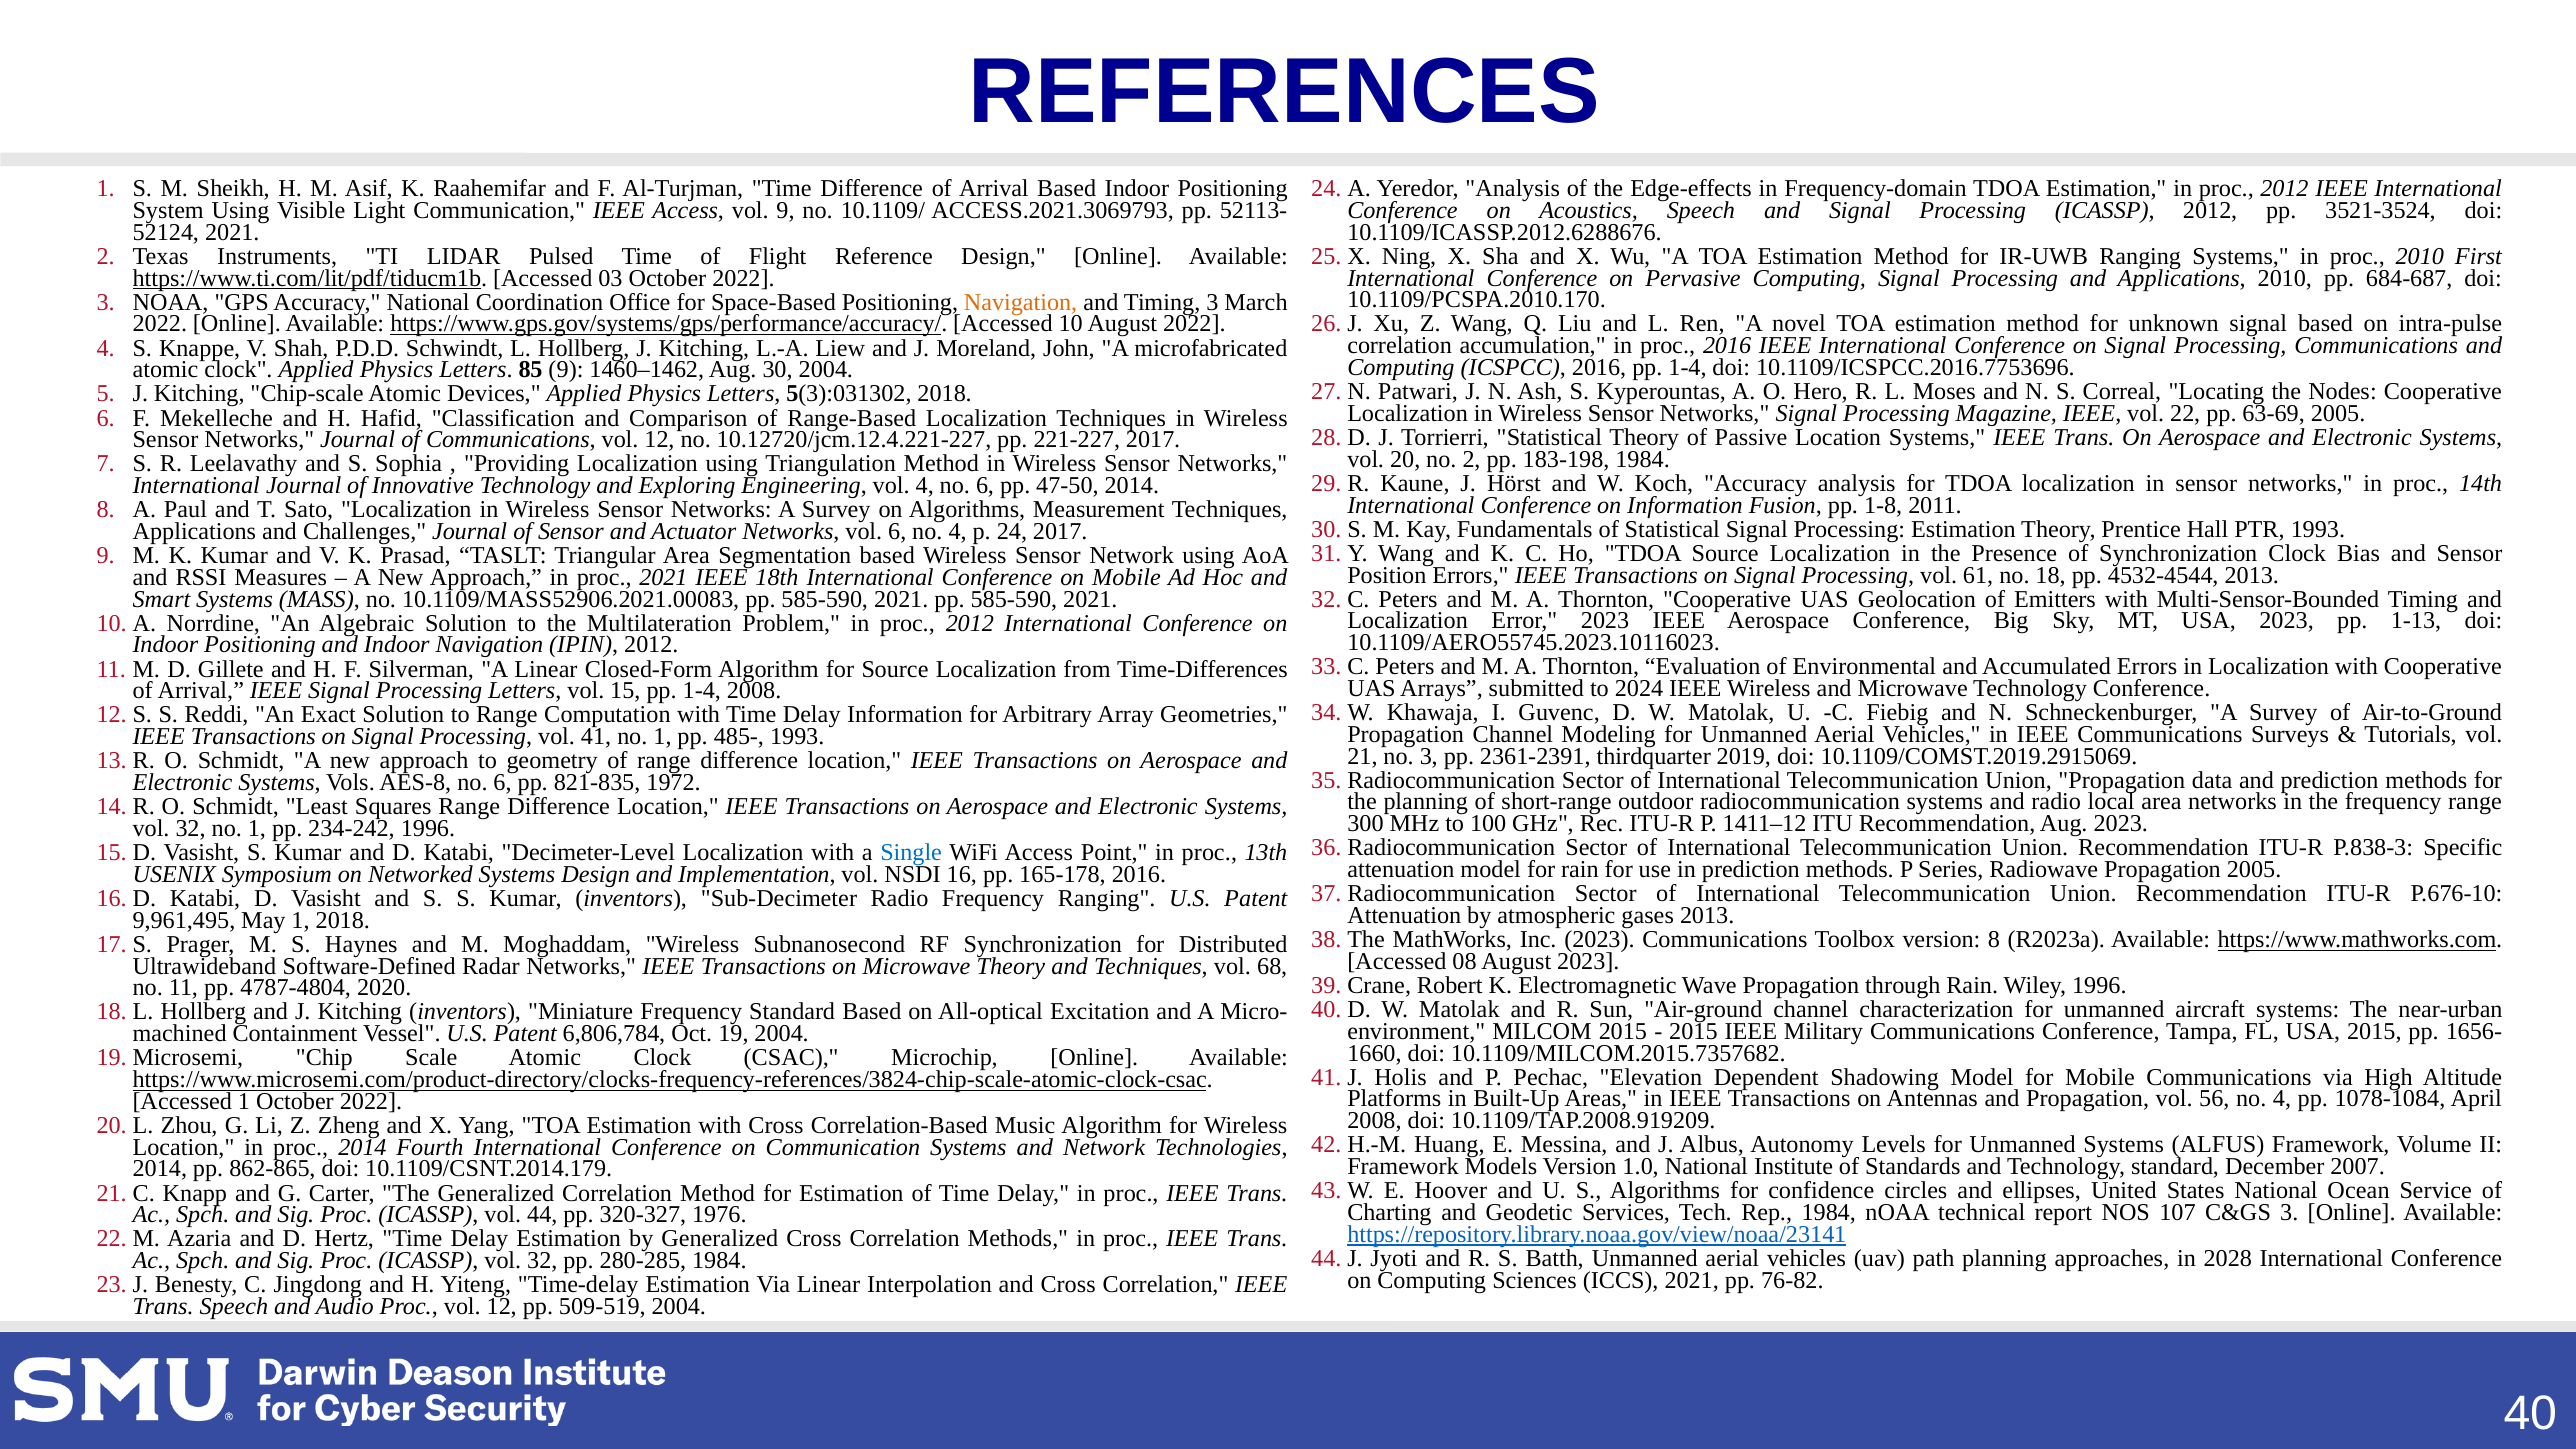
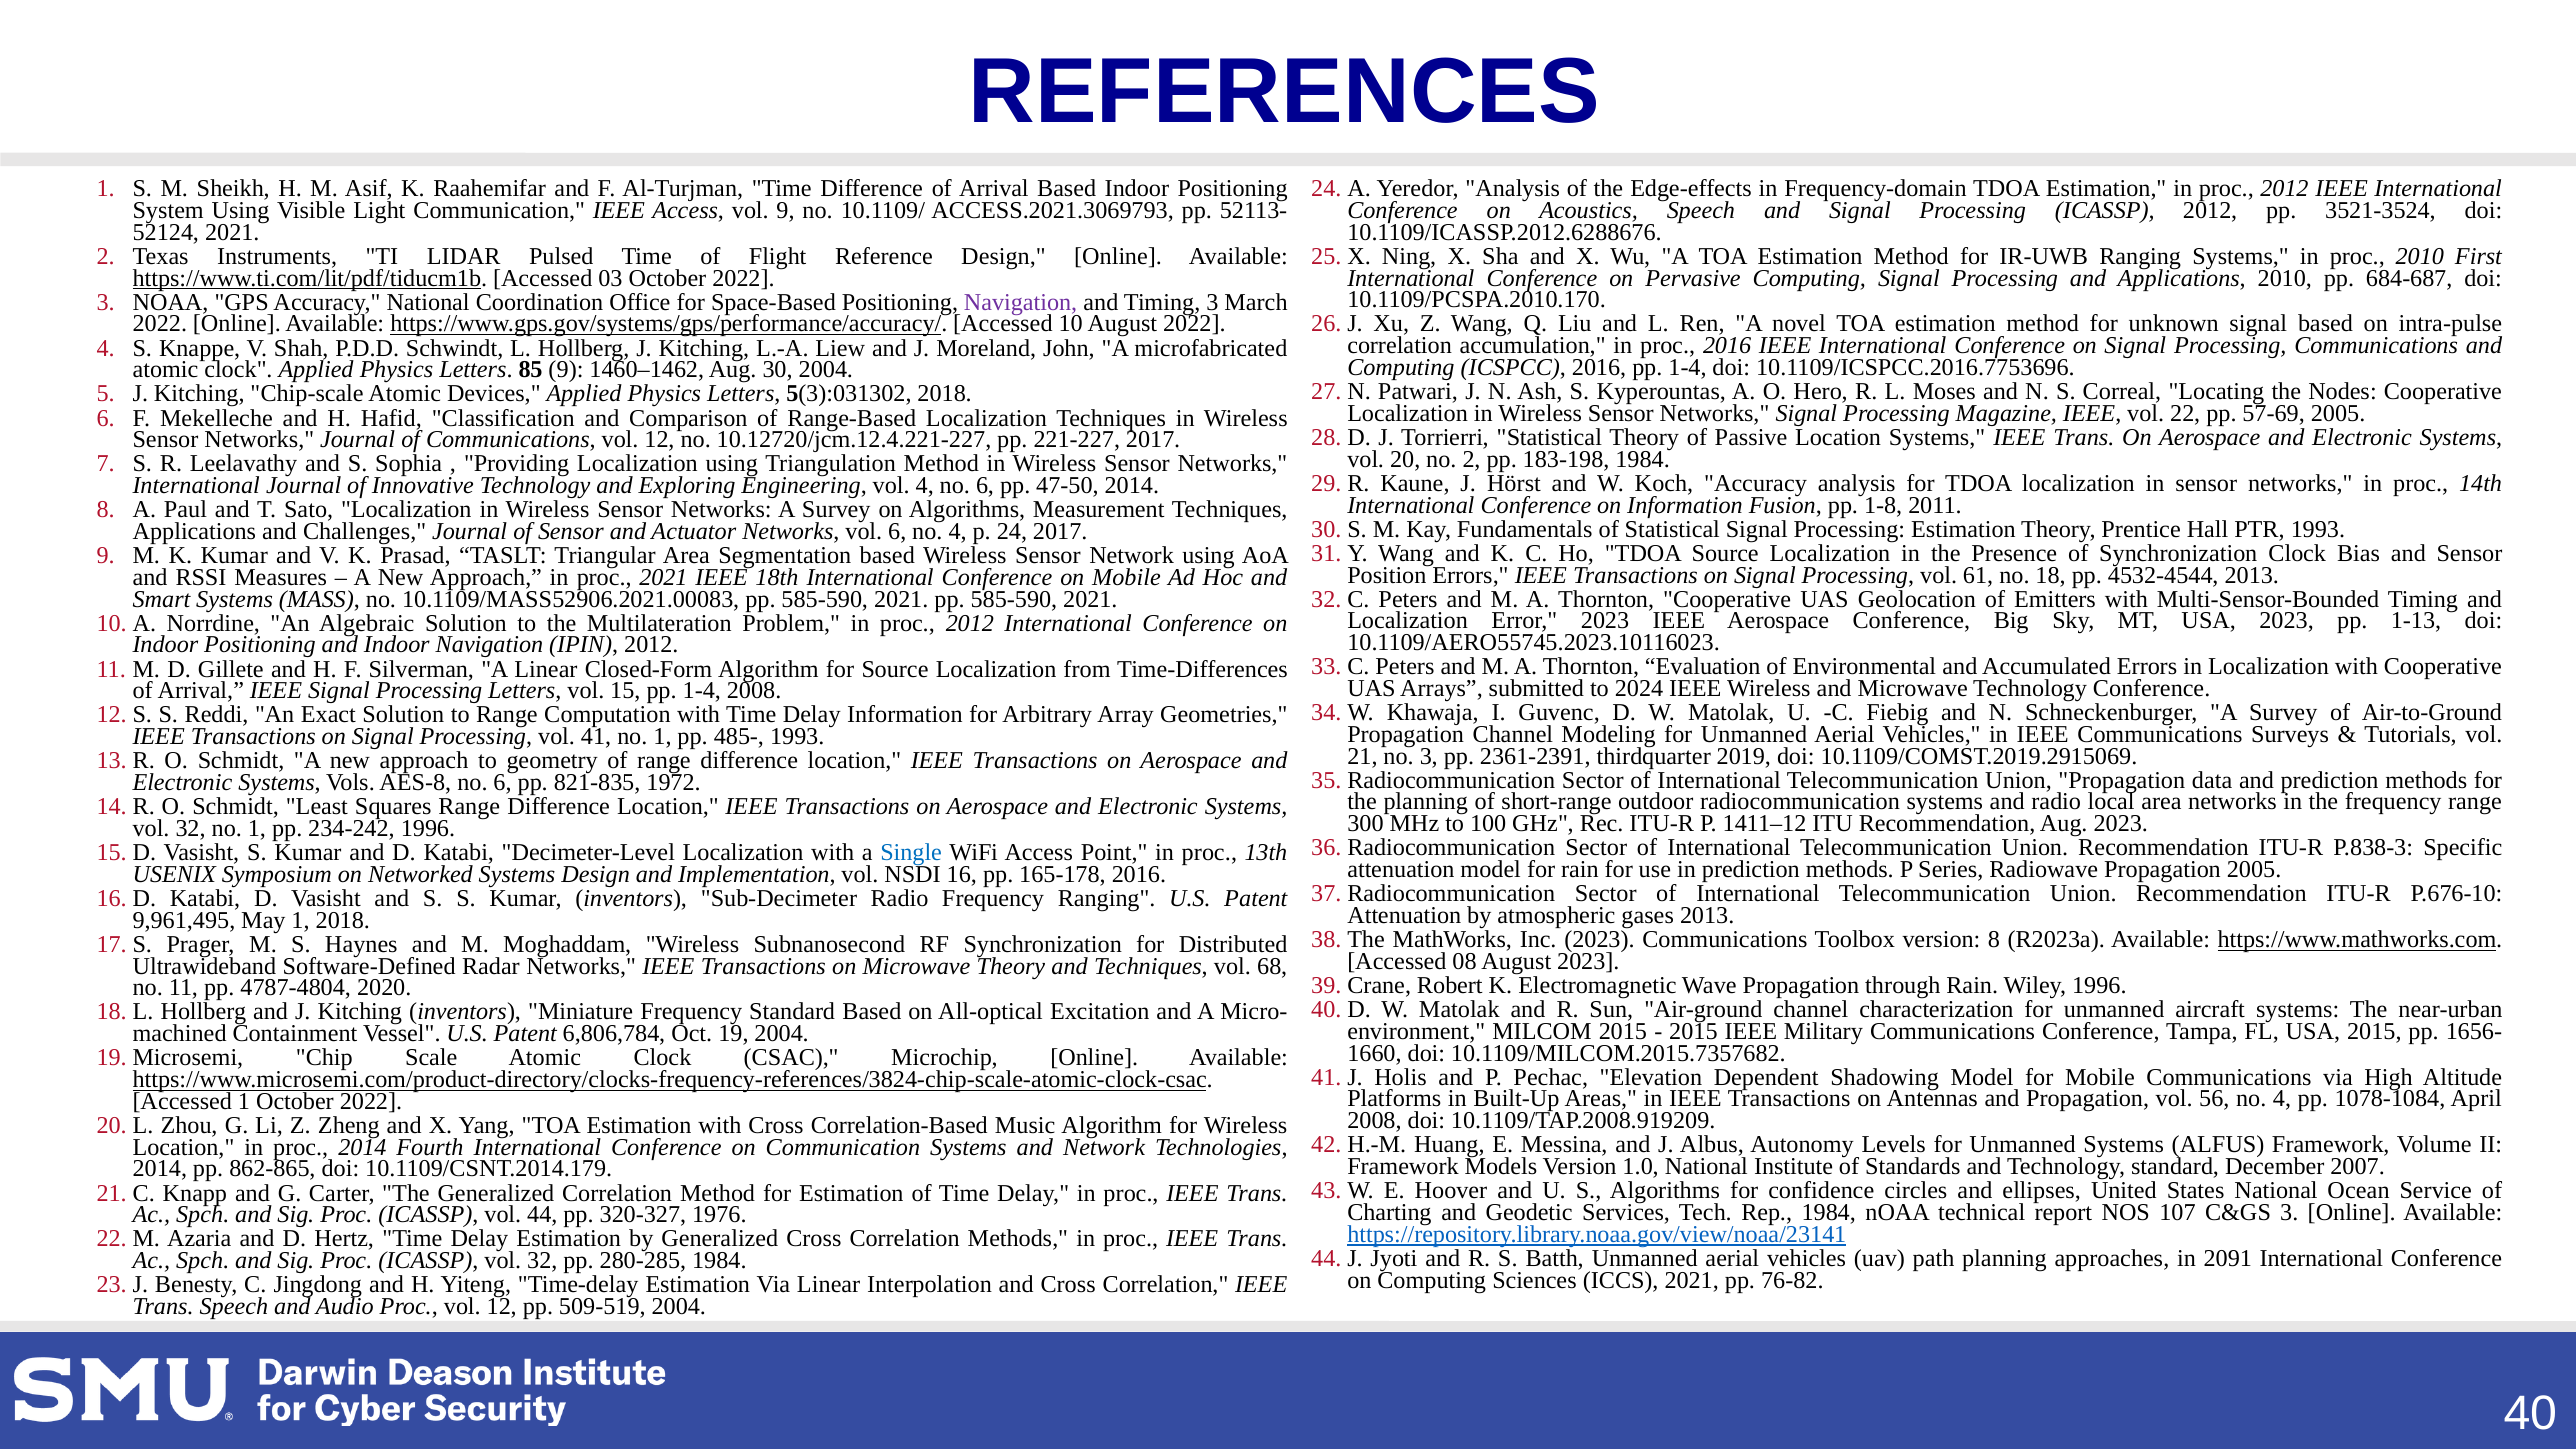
Navigation at (1021, 302) colour: orange -> purple
63-69: 63-69 -> 57-69
2028: 2028 -> 2091
